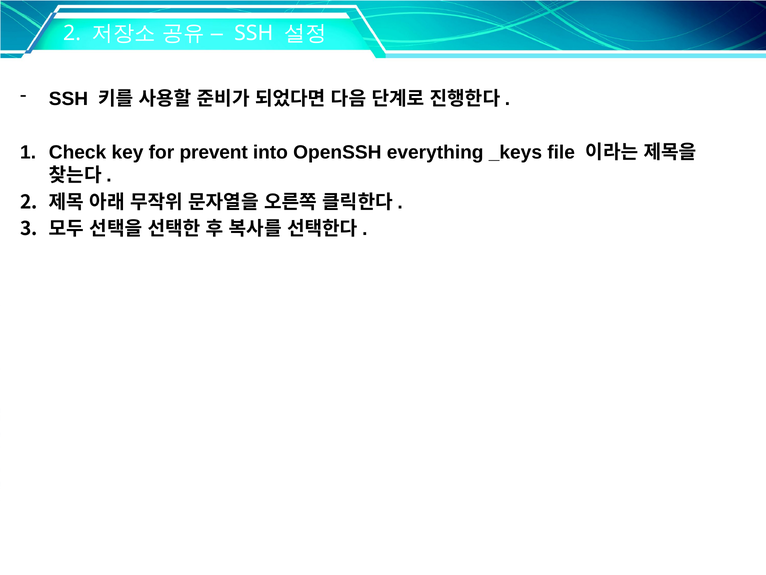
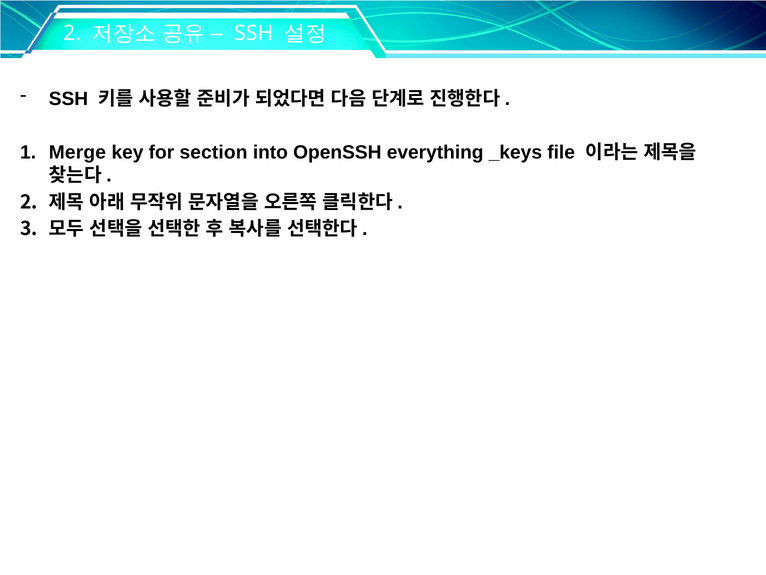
Check: Check -> Merge
prevent: prevent -> section
